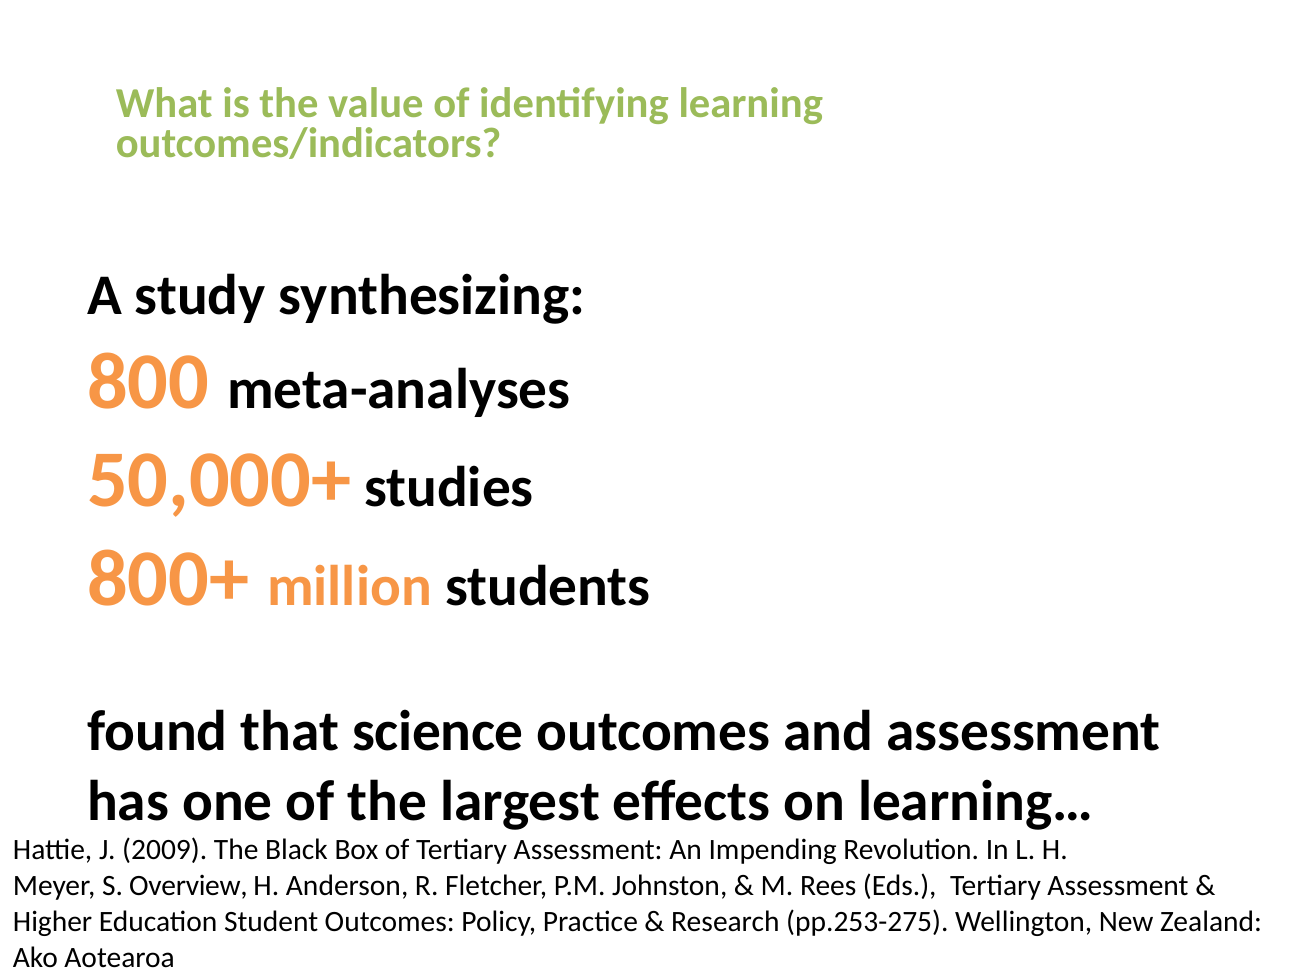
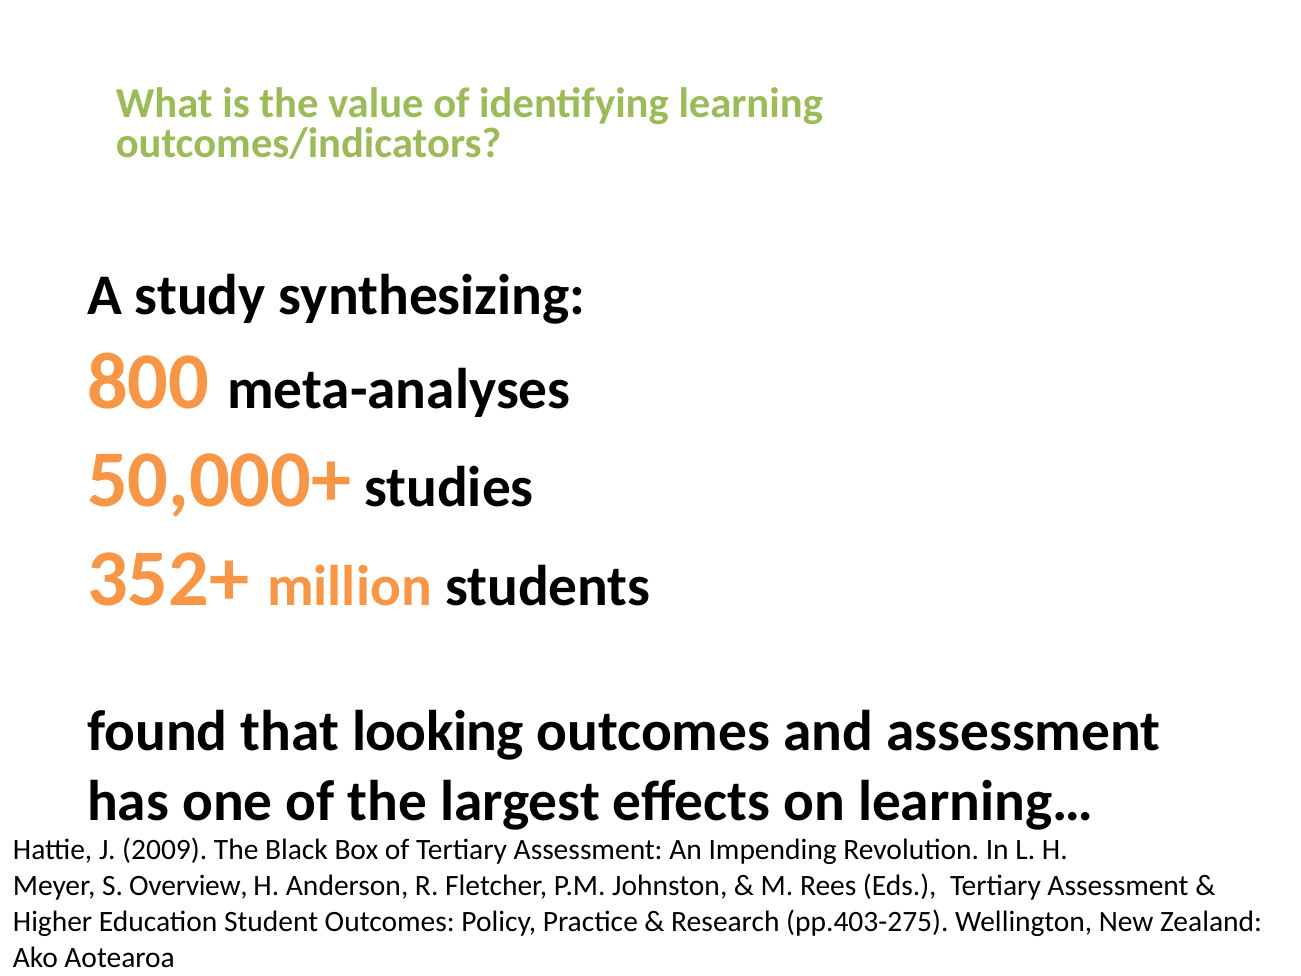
800+: 800+ -> 352+
science: science -> looking
pp.253-275: pp.253-275 -> pp.403-275
